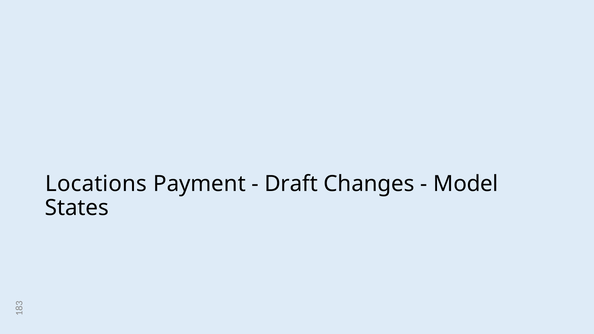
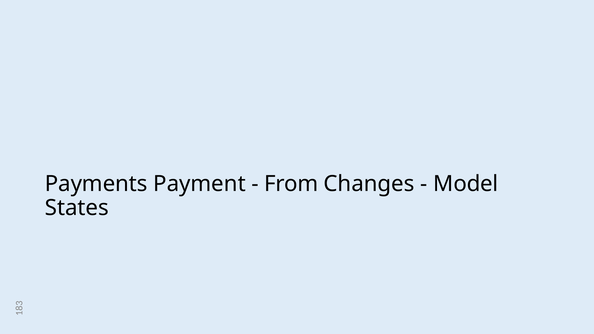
Locations: Locations -> Payments
Draft: Draft -> From
